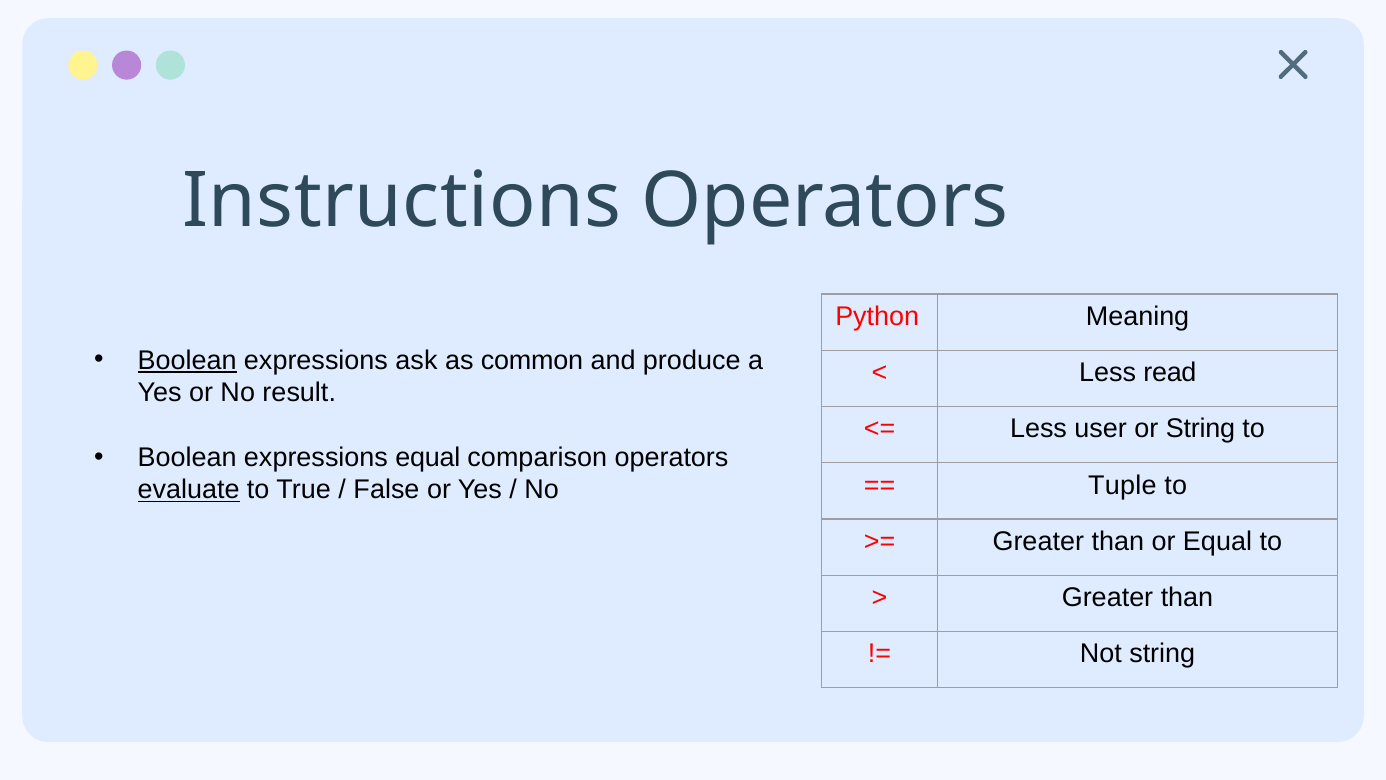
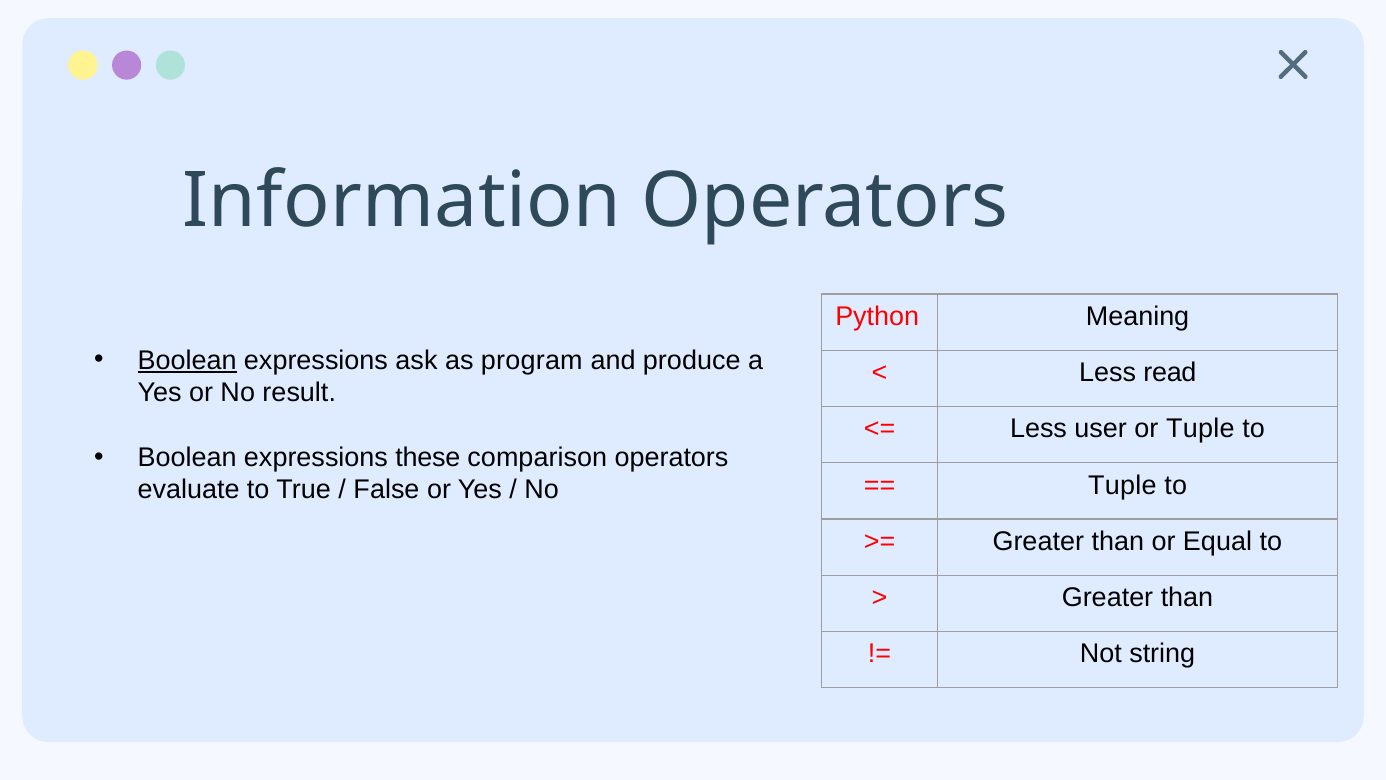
Instructions: Instructions -> Information
common: common -> program
or String: String -> Tuple
expressions equal: equal -> these
evaluate underline: present -> none
